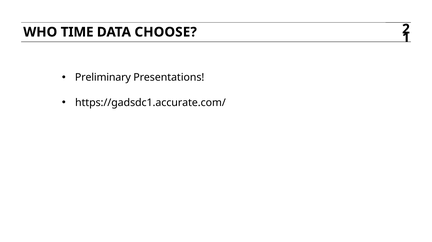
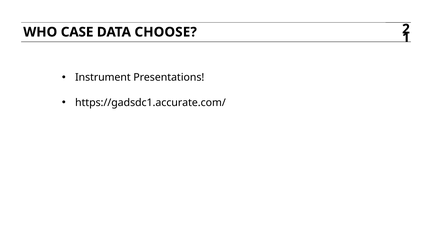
TIME: TIME -> CASE
Preliminary: Preliminary -> Instrument
